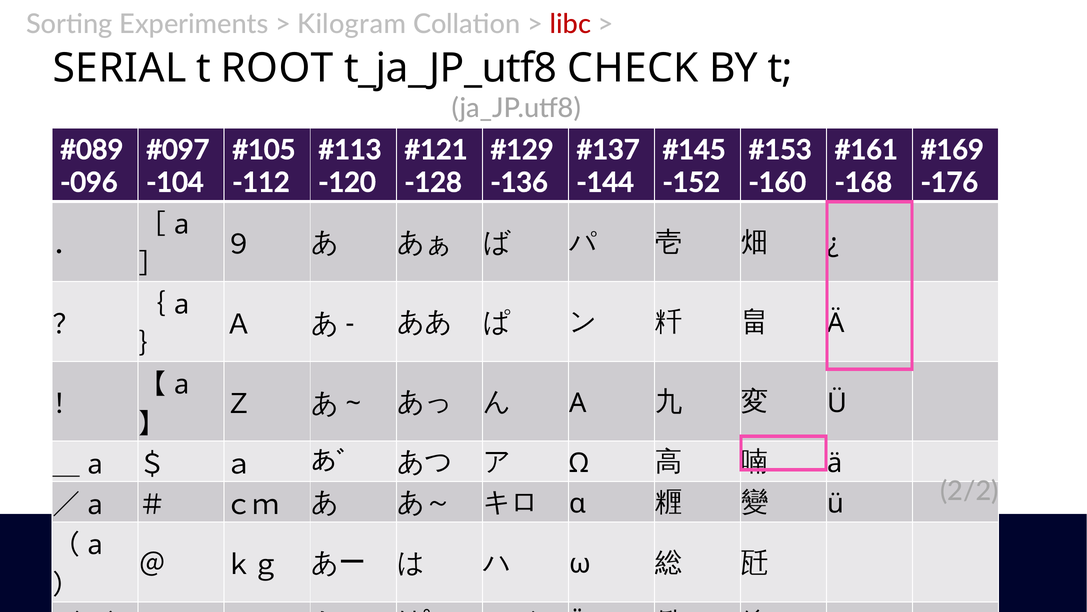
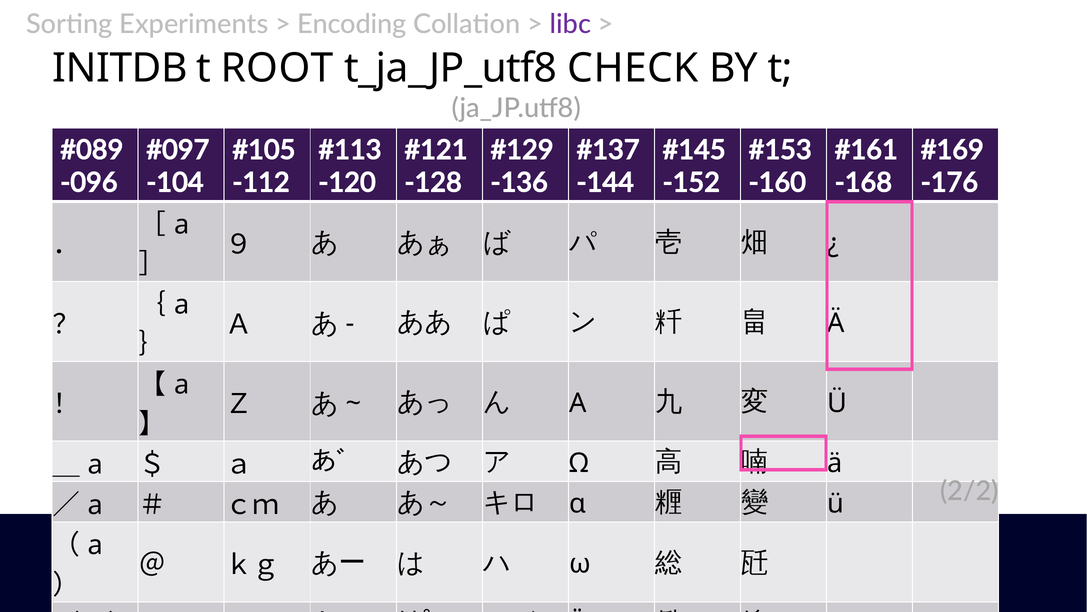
Kilogram: Kilogram -> Encoding
libc colour: red -> purple
SERIAL: SERIAL -> INITDB
